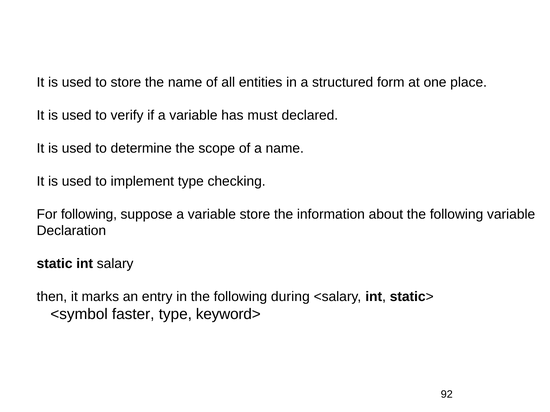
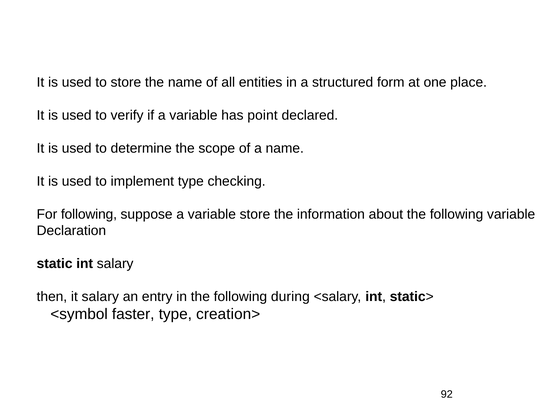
must: must -> point
it marks: marks -> salary
keyword>: keyword> -> creation>
